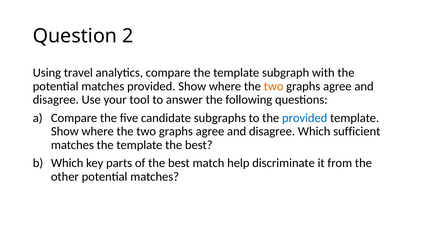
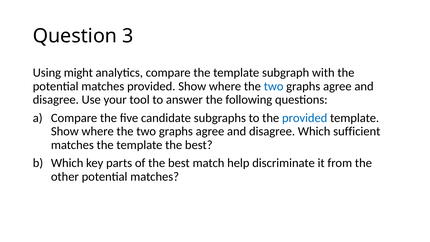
2: 2 -> 3
travel: travel -> might
two at (274, 86) colour: orange -> blue
